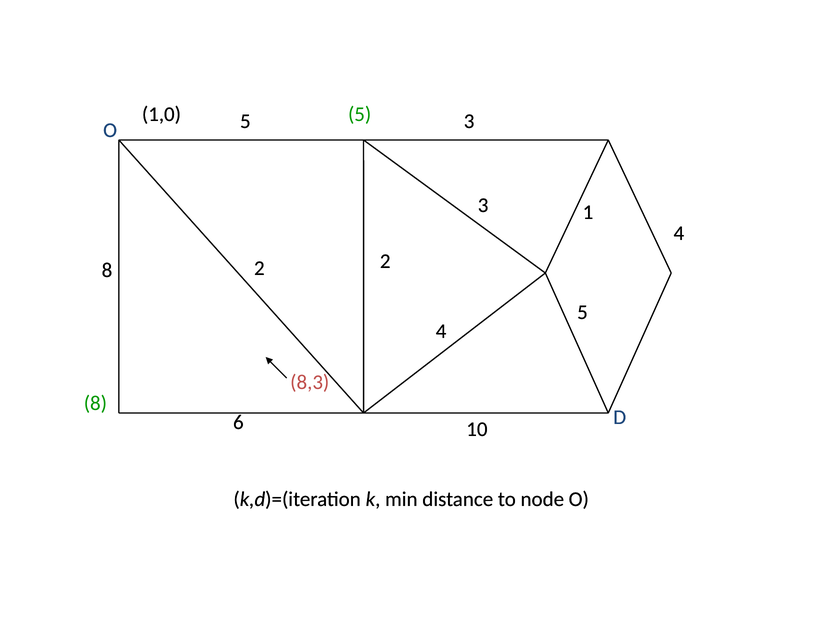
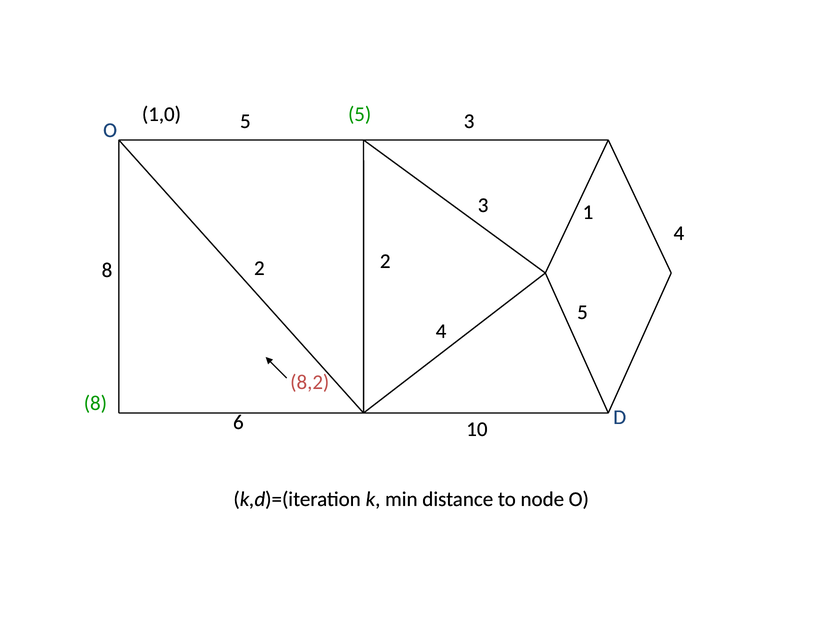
8,3: 8,3 -> 8,2
